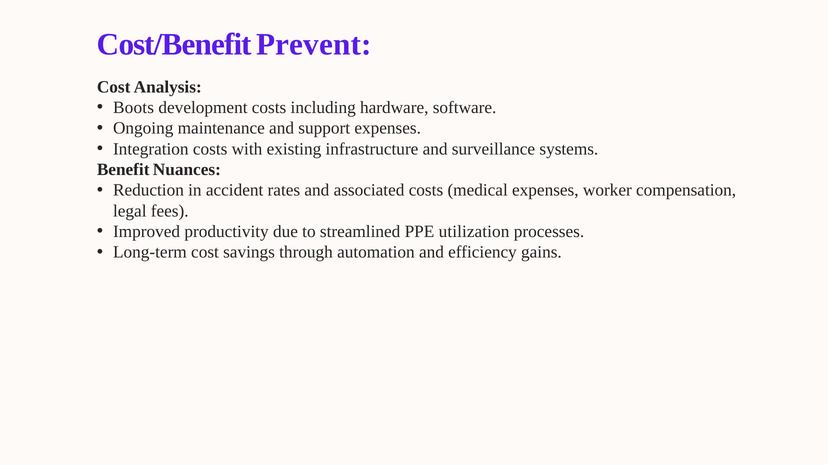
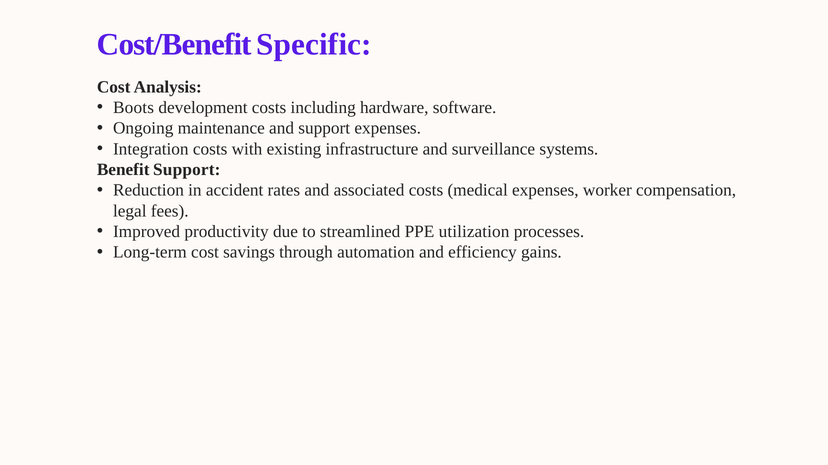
Prevent: Prevent -> Specific
Benefit Nuances: Nuances -> Support
